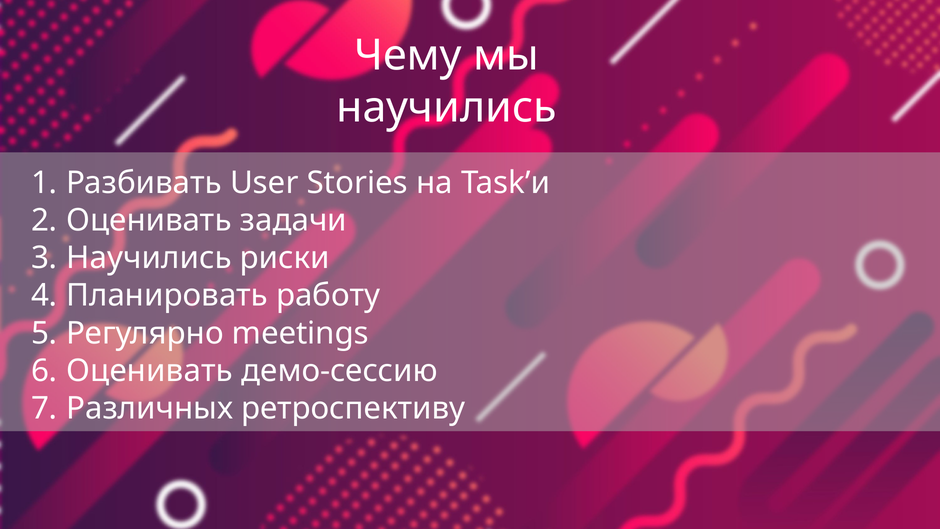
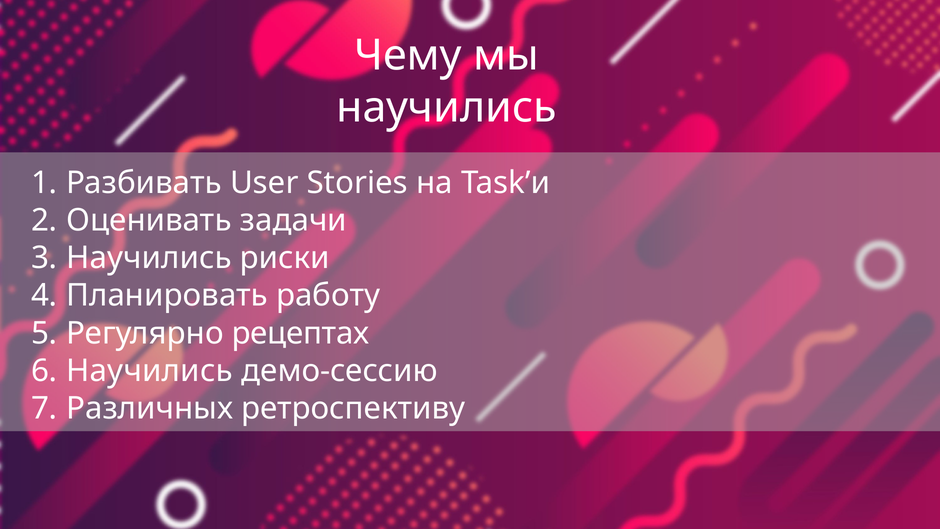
meetings: meetings -> рецептах
Оценивать at (150, 371): Оценивать -> Научились
